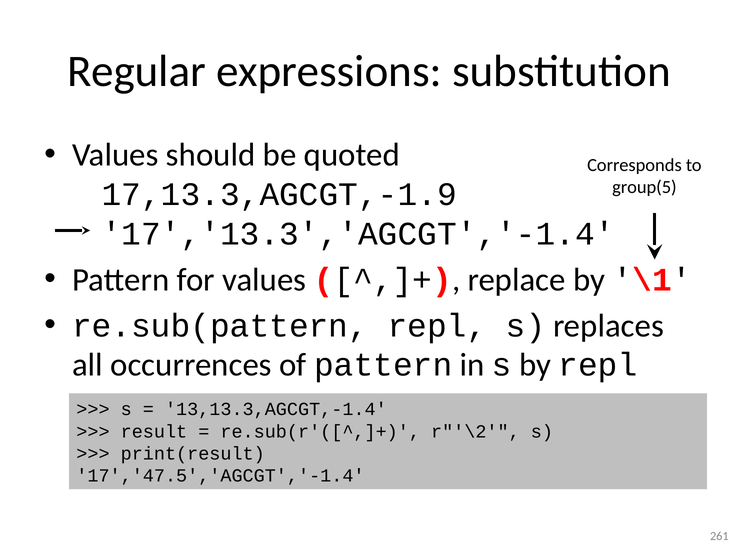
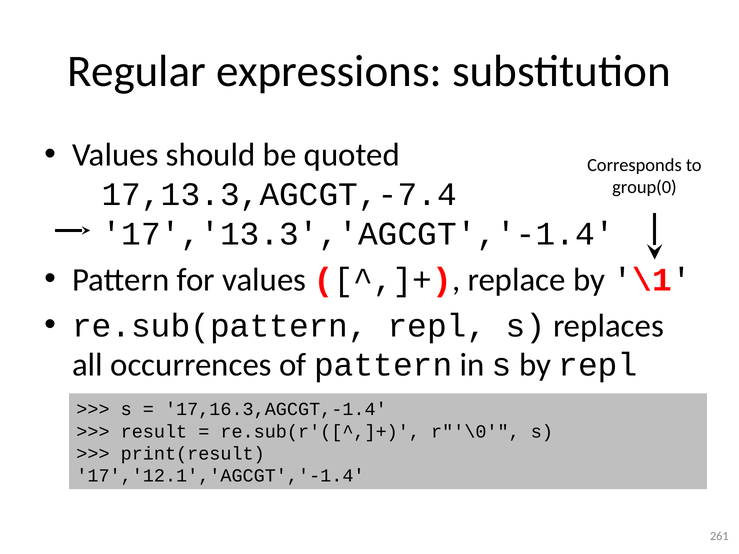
group(5: group(5 -> group(0
17,13.3,AGCGT,-1.9: 17,13.3,AGCGT,-1.9 -> 17,13.3,AGCGT,-7.4
13,13.3,AGCGT,-1.4: 13,13.3,AGCGT,-1.4 -> 17,16.3,AGCGT,-1.4
r"'\2: r"'\2 -> r"'\0
17','47.5','AGCGT','-1.4: 17','47.5','AGCGT','-1.4 -> 17','12.1','AGCGT','-1.4
